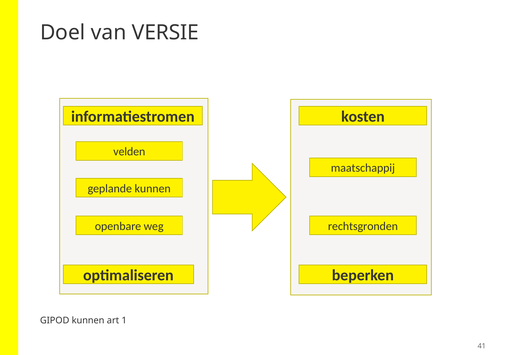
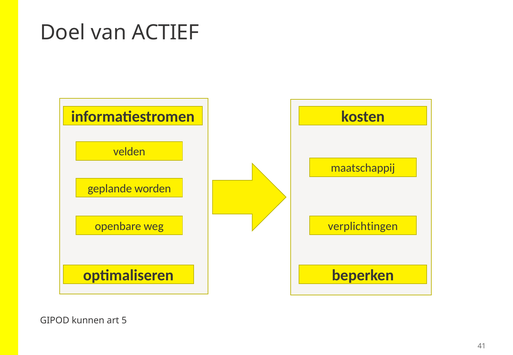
VERSIE: VERSIE -> ACTIEF
geplande kunnen: kunnen -> worden
rechtsgronden: rechtsgronden -> verplichtingen
1: 1 -> 5
